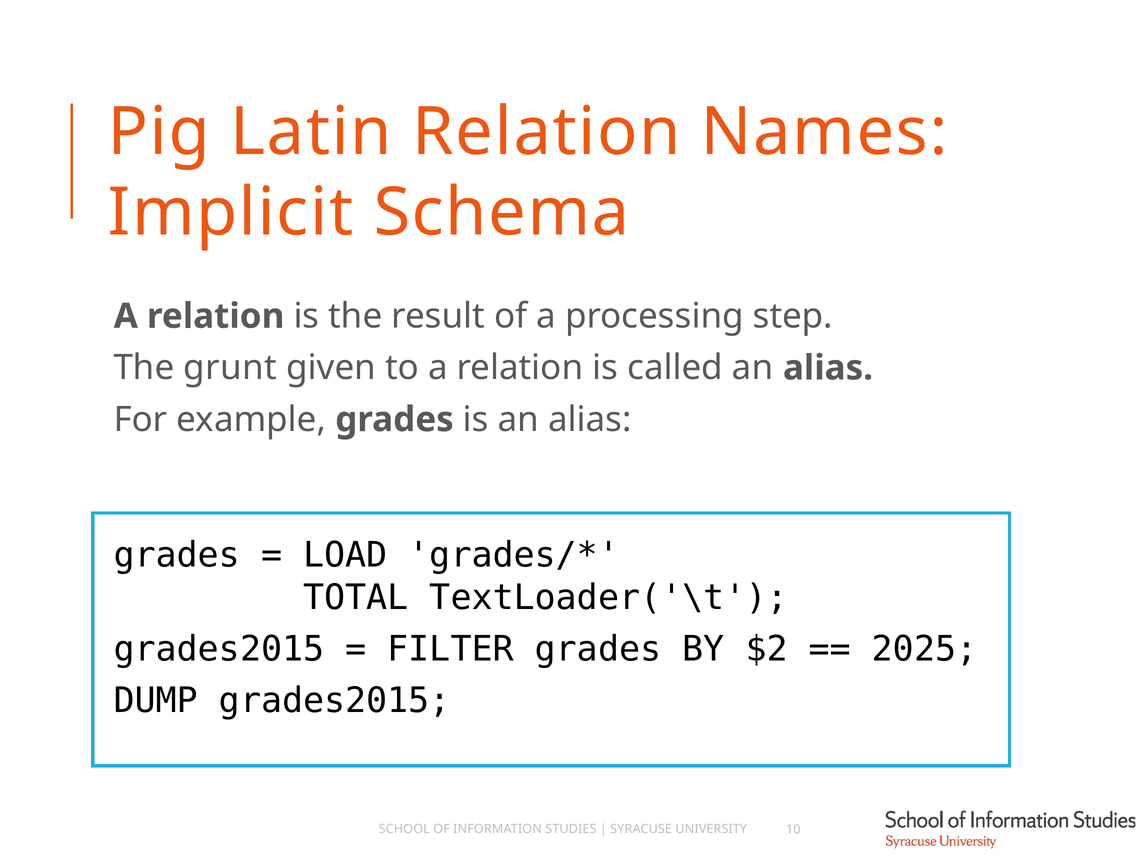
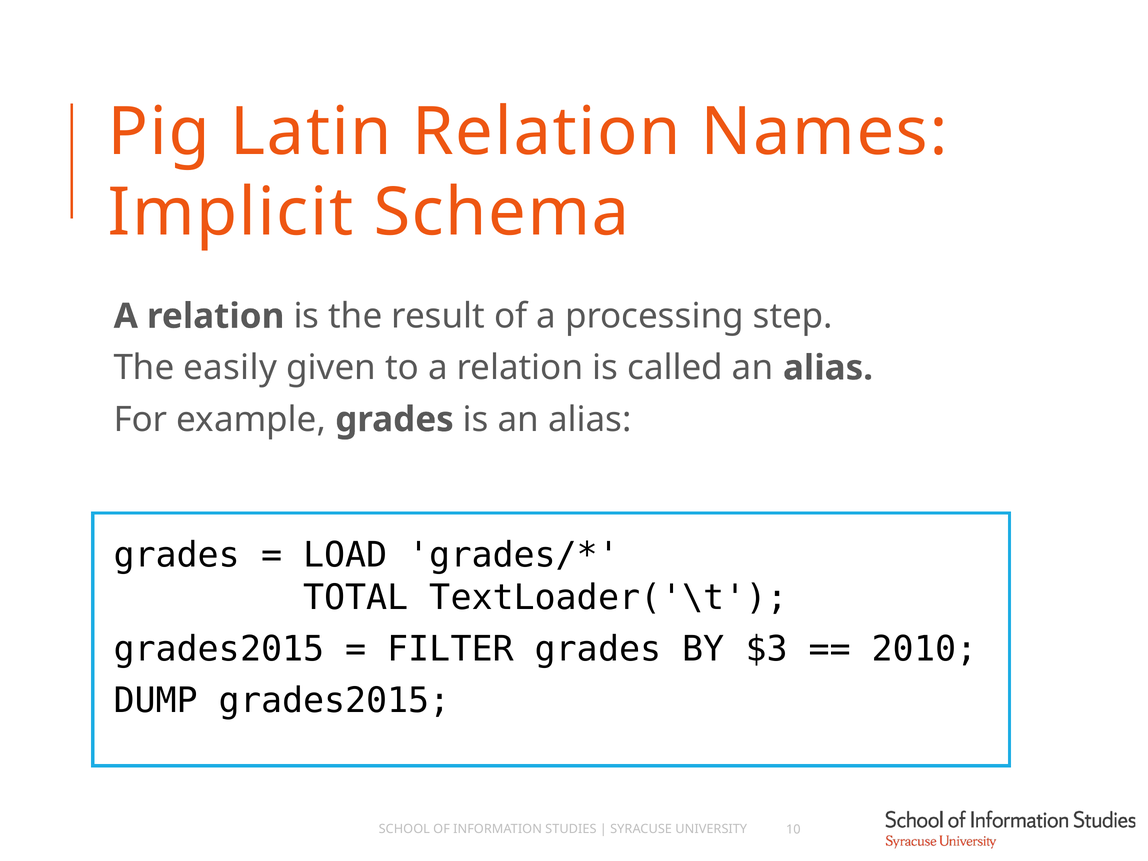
grunt: grunt -> easily
$2: $2 -> $3
2025: 2025 -> 2010
